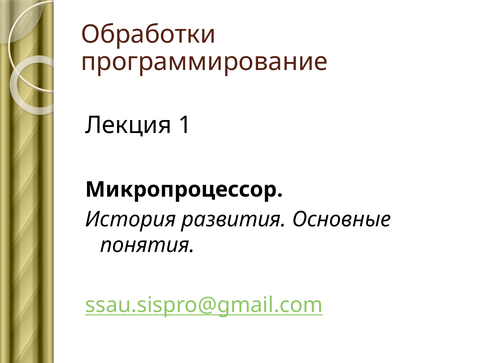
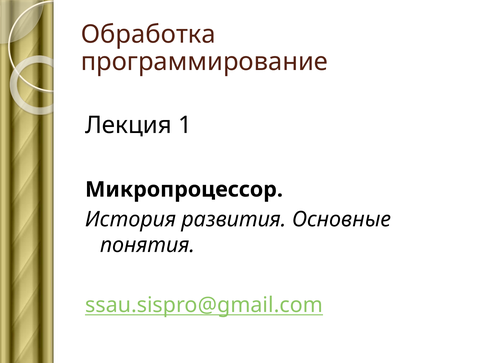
Обработки: Обработки -> Обработка
